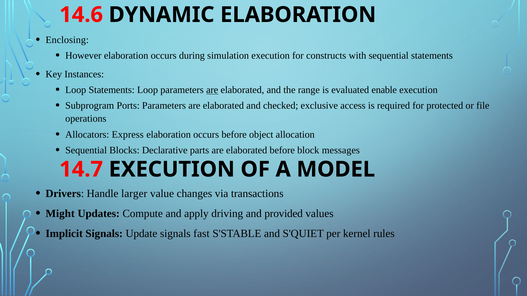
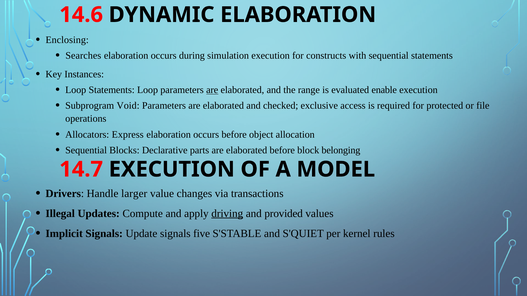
However: However -> Searches
Ports: Ports -> Void
messages: messages -> belonging
Might: Might -> Illegal
driving underline: none -> present
fast: fast -> five
